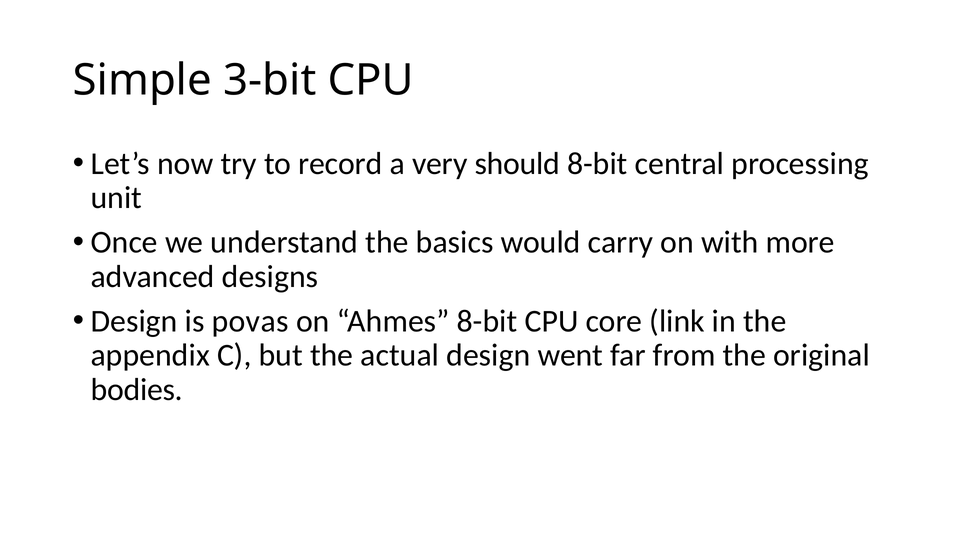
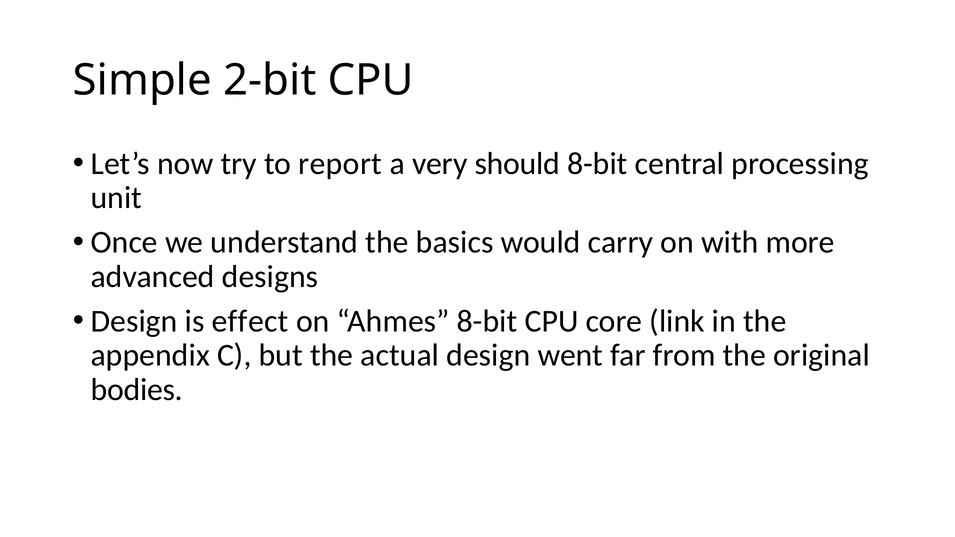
3-bit: 3-bit -> 2-bit
record: record -> report
povas: povas -> effect
